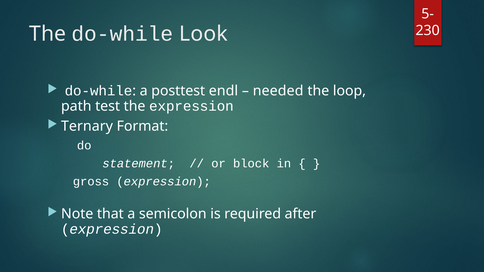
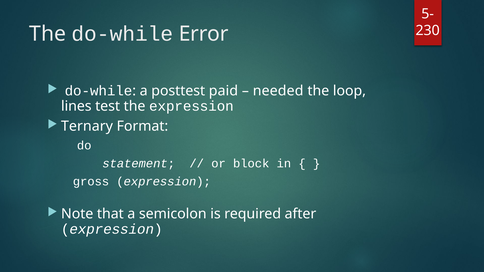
Look: Look -> Error
endl: endl -> paid
path: path -> lines
